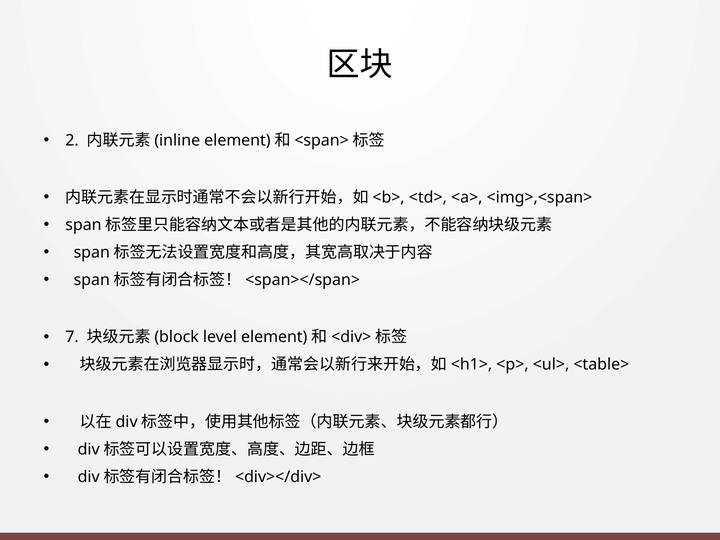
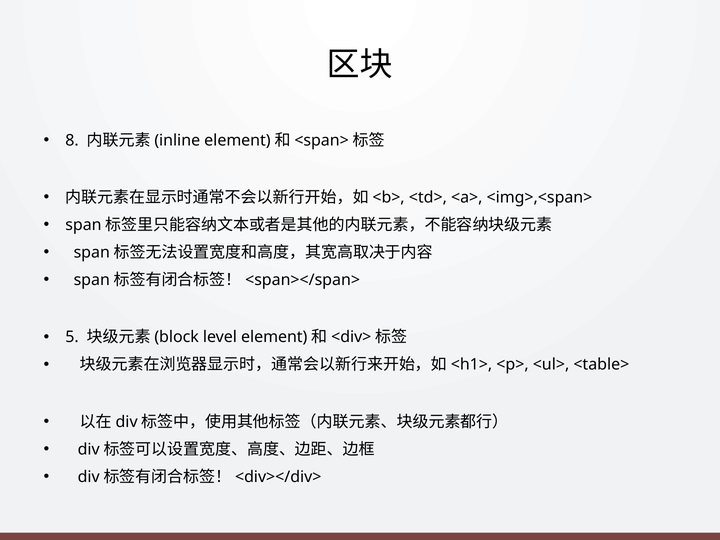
2: 2 -> 8
7: 7 -> 5
